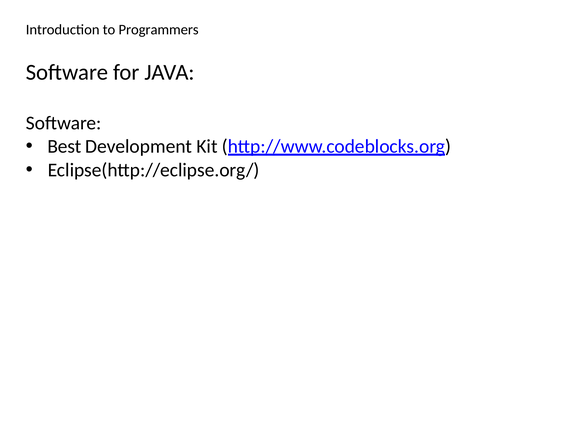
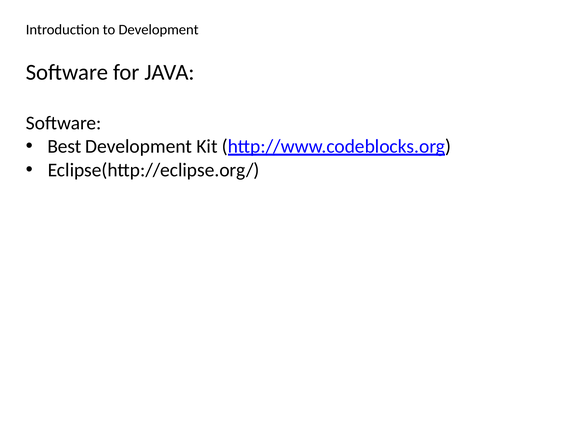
to Programmers: Programmers -> Development
